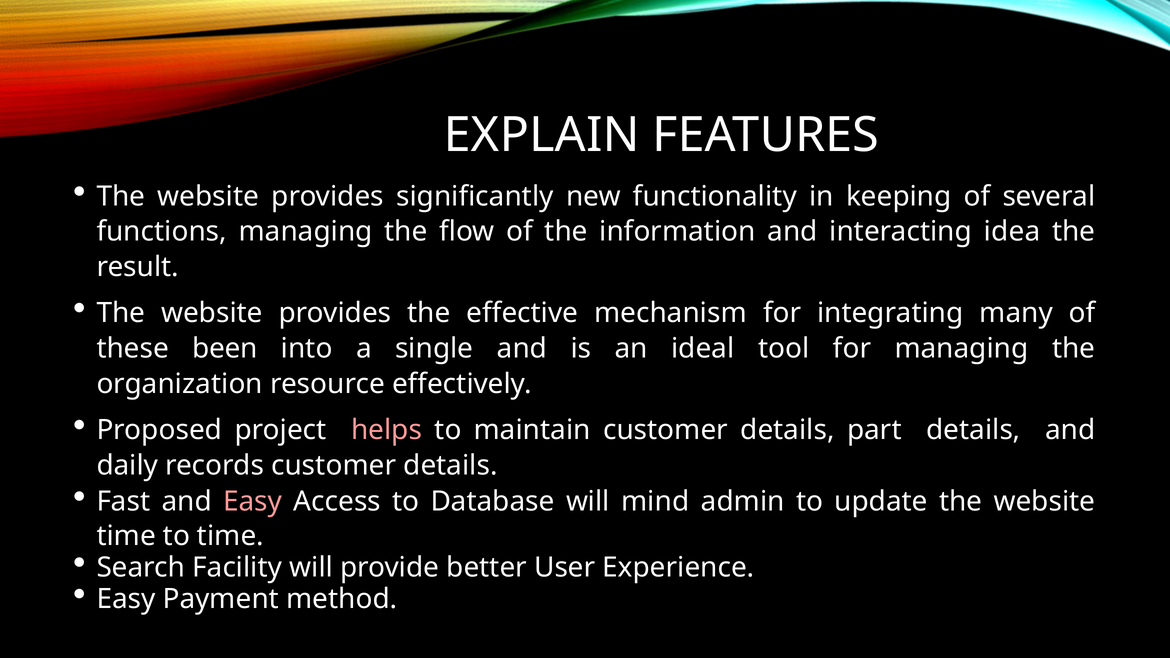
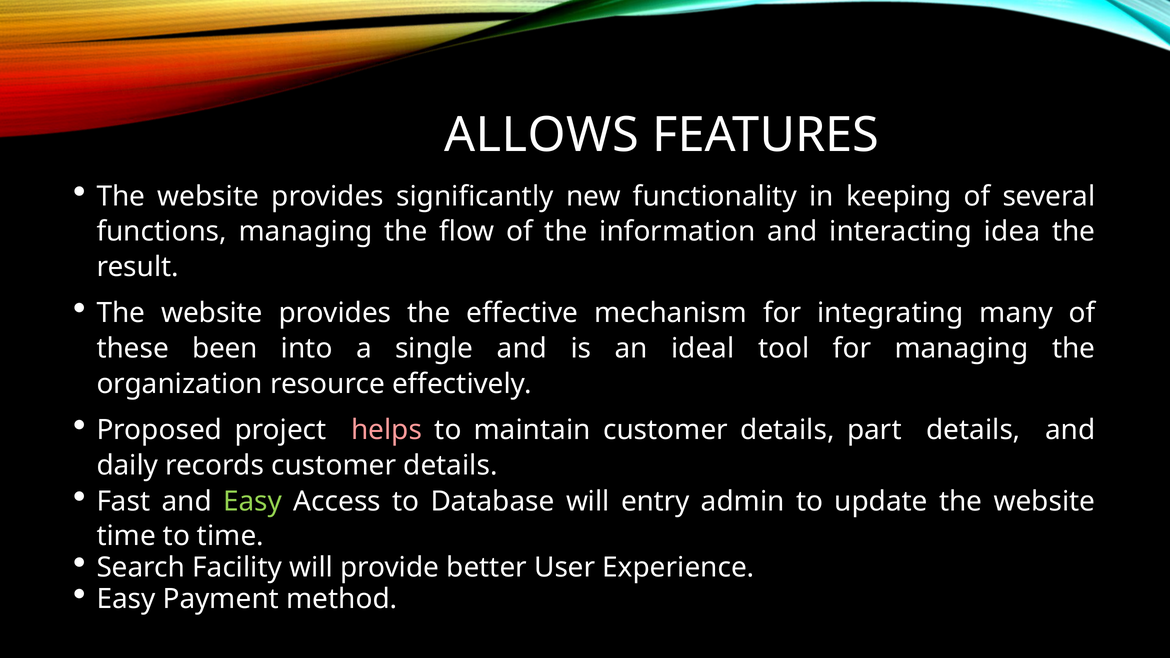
EXPLAIN: EXPLAIN -> ALLOWS
Easy at (253, 502) colour: pink -> light green
mind: mind -> entry
